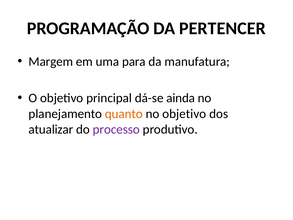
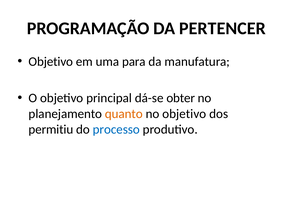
Margem at (51, 61): Margem -> Objetivo
ainda: ainda -> obter
atualizar: atualizar -> permitiu
processo colour: purple -> blue
